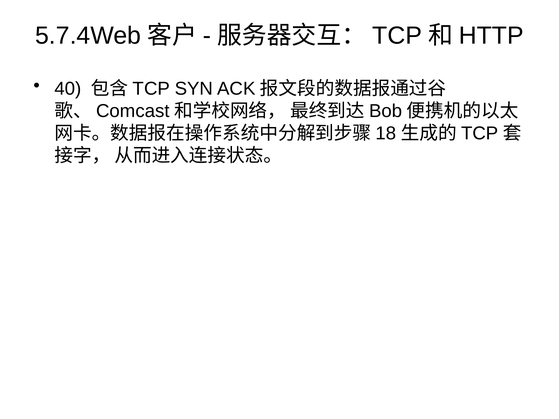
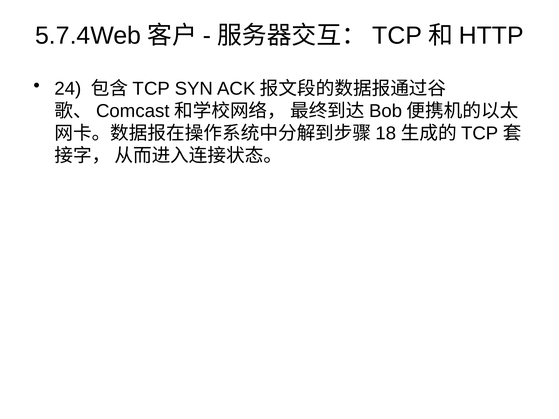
40: 40 -> 24
